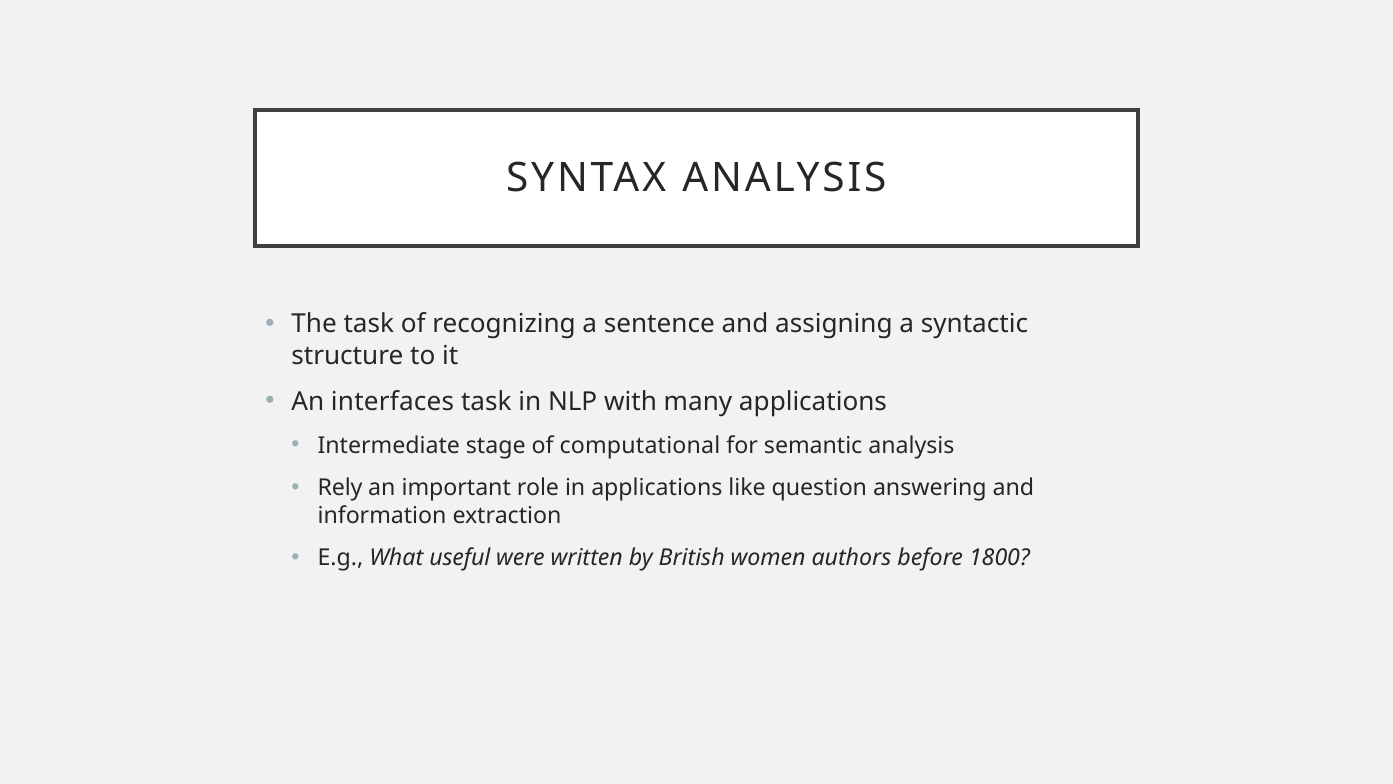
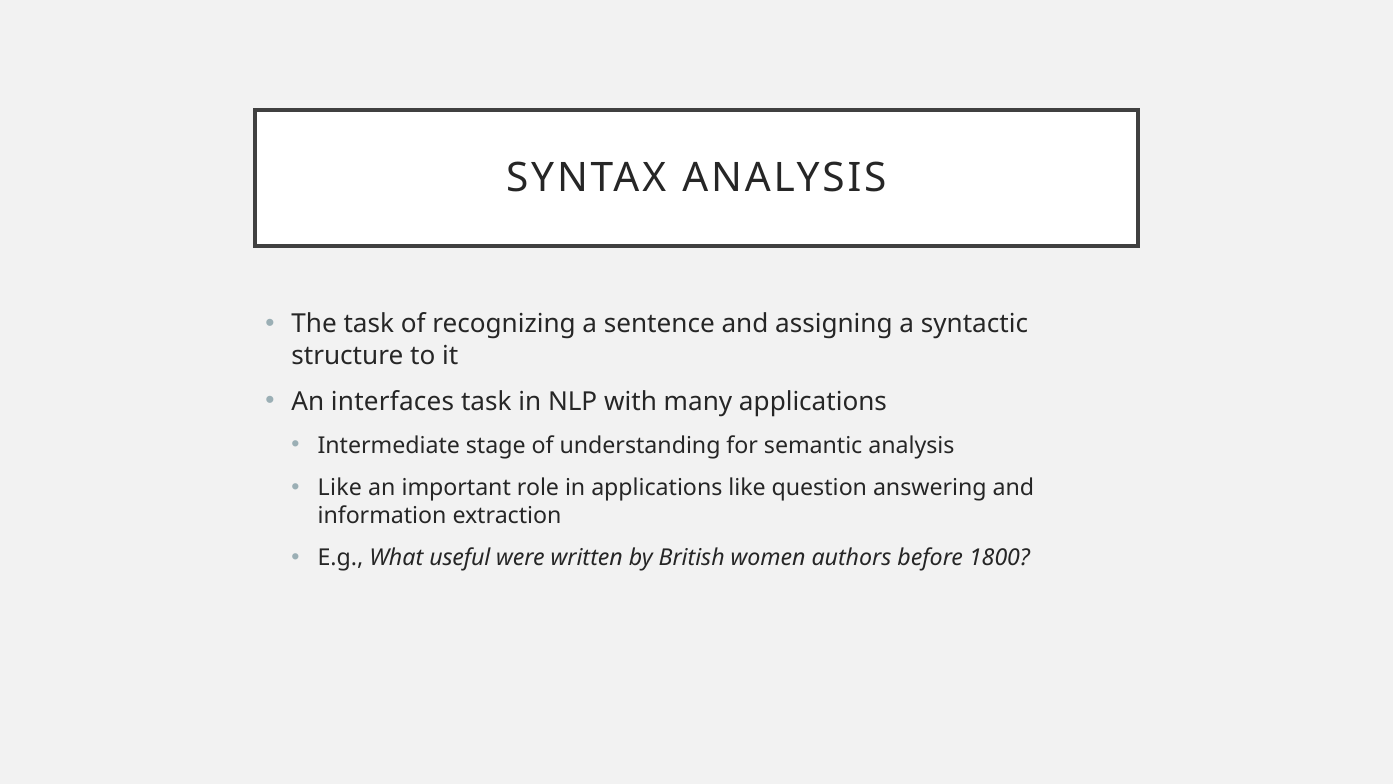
computational: computational -> understanding
Rely at (340, 488): Rely -> Like
